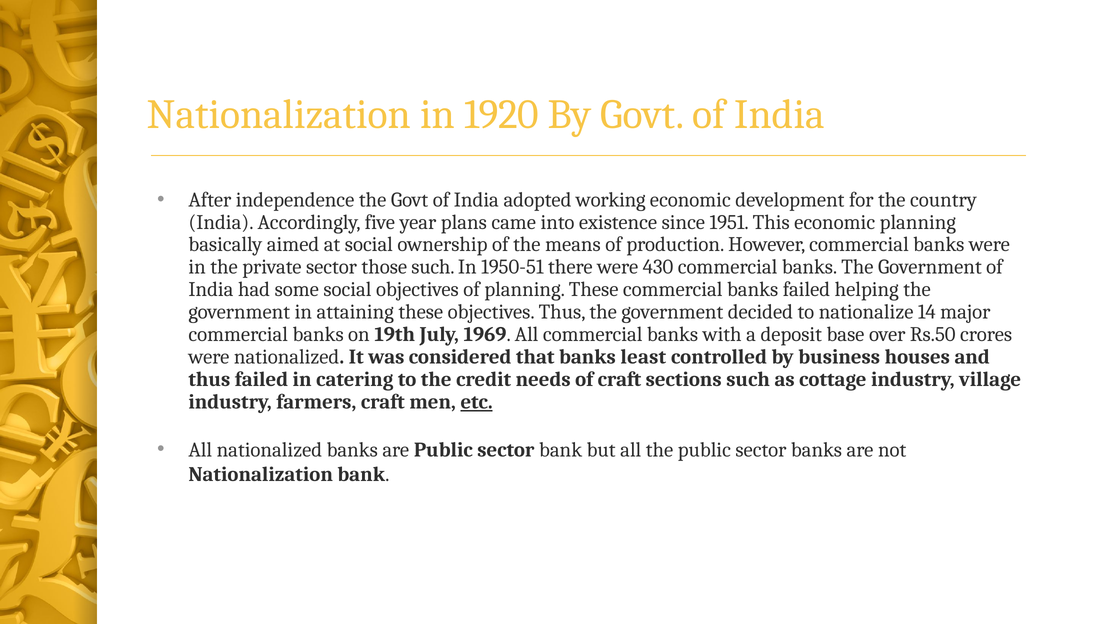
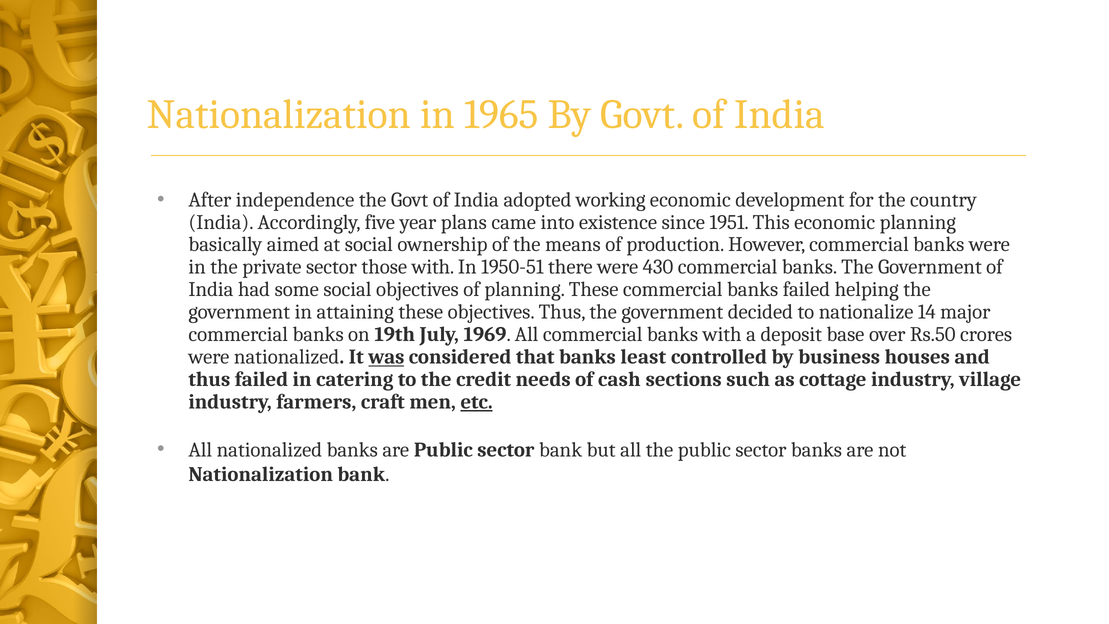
1920: 1920 -> 1965
those such: such -> with
was underline: none -> present
of craft: craft -> cash
